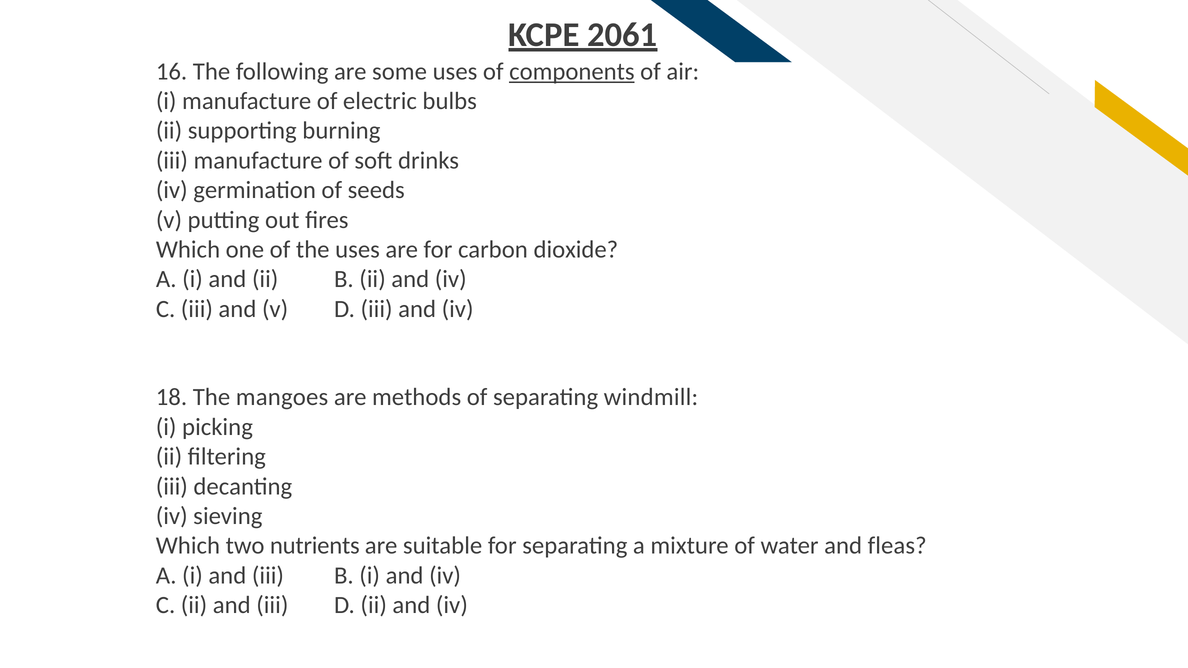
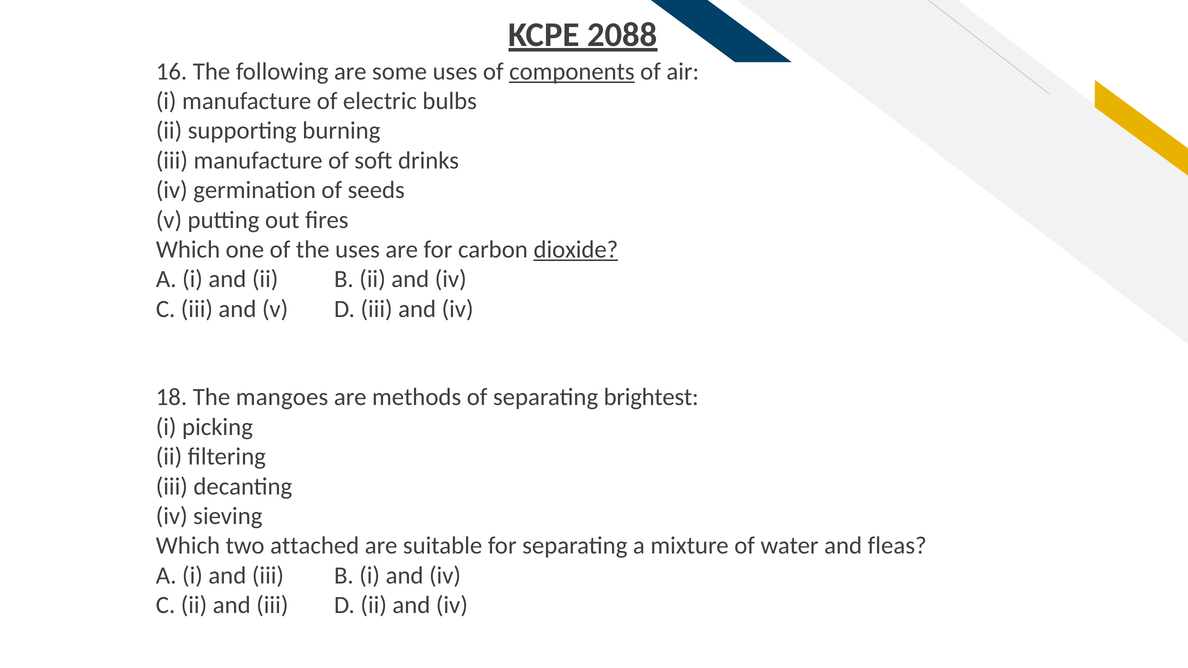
2061: 2061 -> 2088
dioxide underline: none -> present
windmill: windmill -> brightest
nutrients: nutrients -> attached
